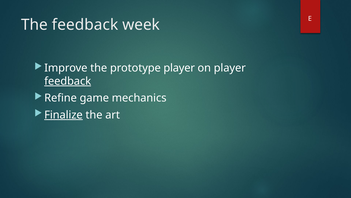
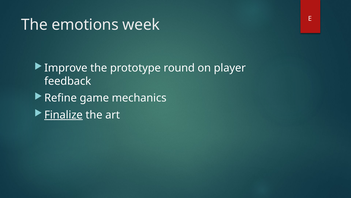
The feedback: feedback -> emotions
prototype player: player -> round
feedback at (68, 81) underline: present -> none
